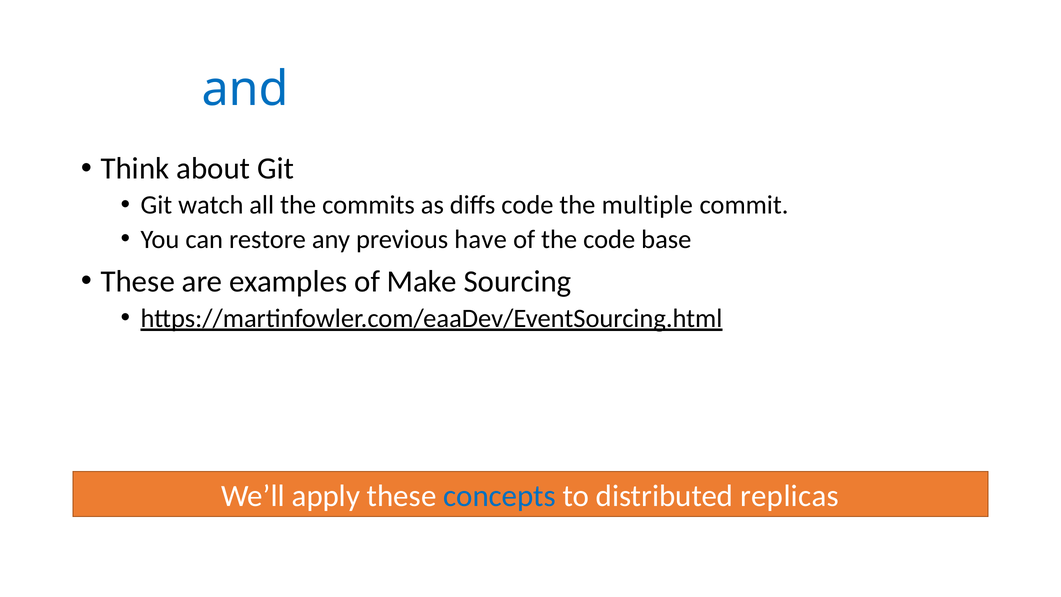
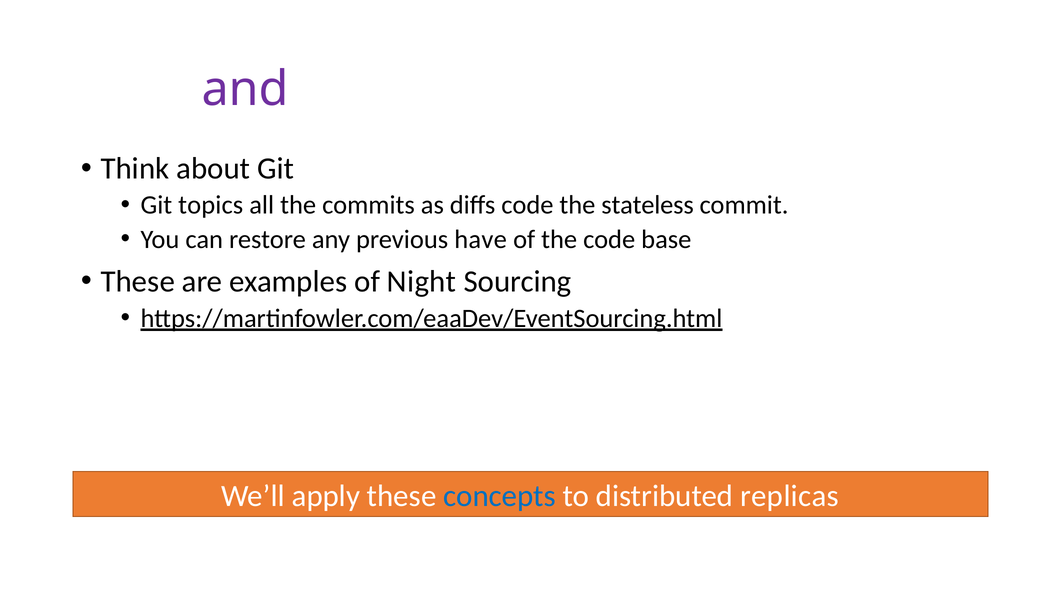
and colour: blue -> purple
watch: watch -> topics
multiple: multiple -> stateless
Make: Make -> Night
